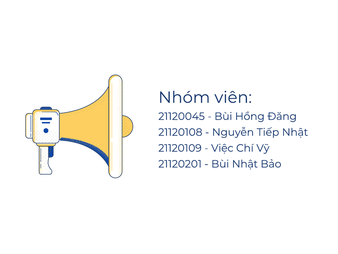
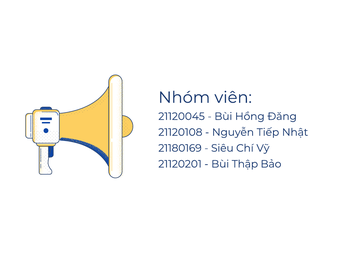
21120109: 21120109 -> 21180169
Việc: Việc -> Siêu
Bùi Nhật: Nhật -> Thập
